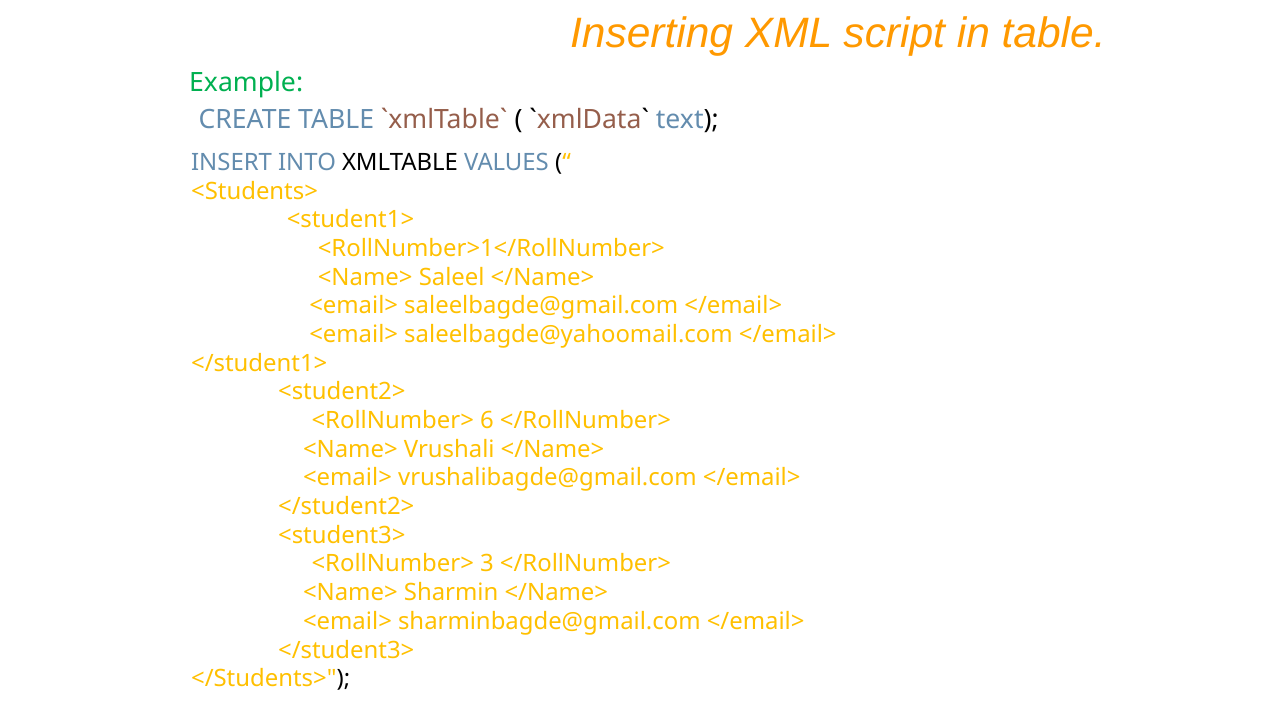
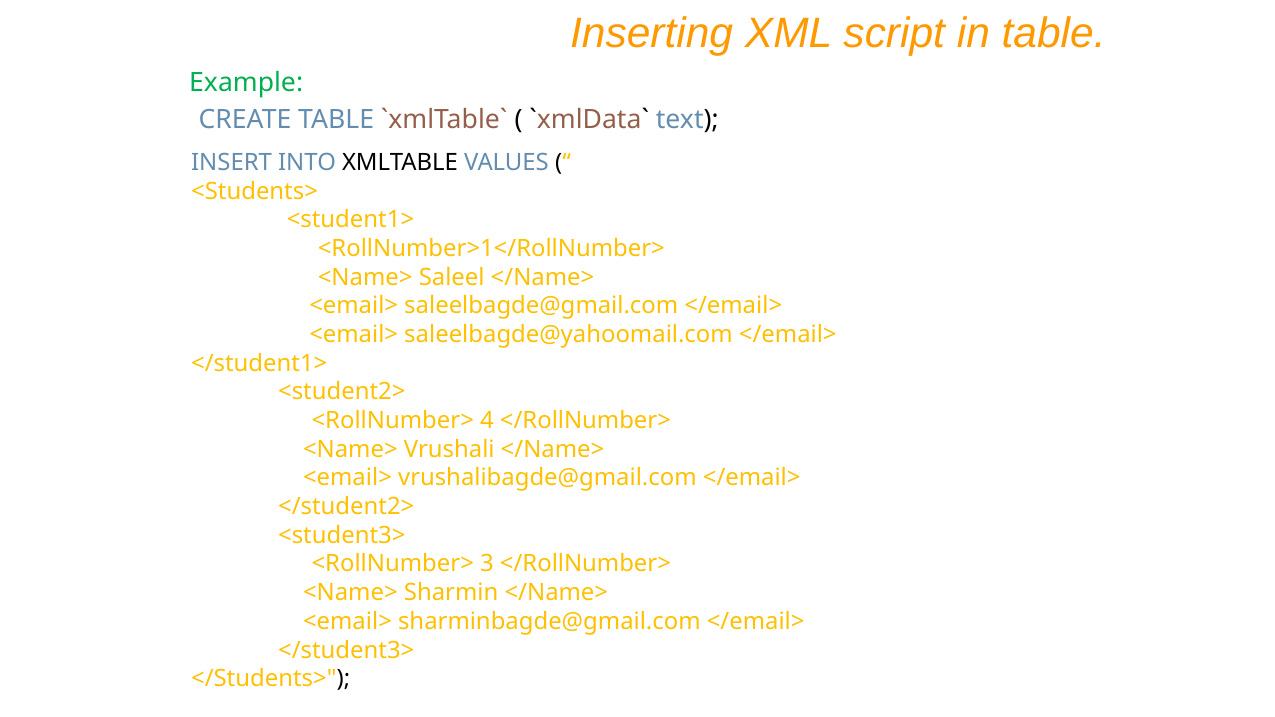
6: 6 -> 4
